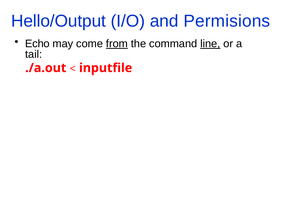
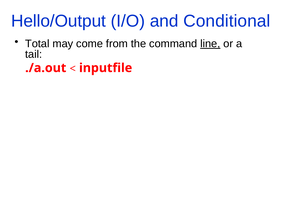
Permisions: Permisions -> Conditional
Echo: Echo -> Total
from underline: present -> none
